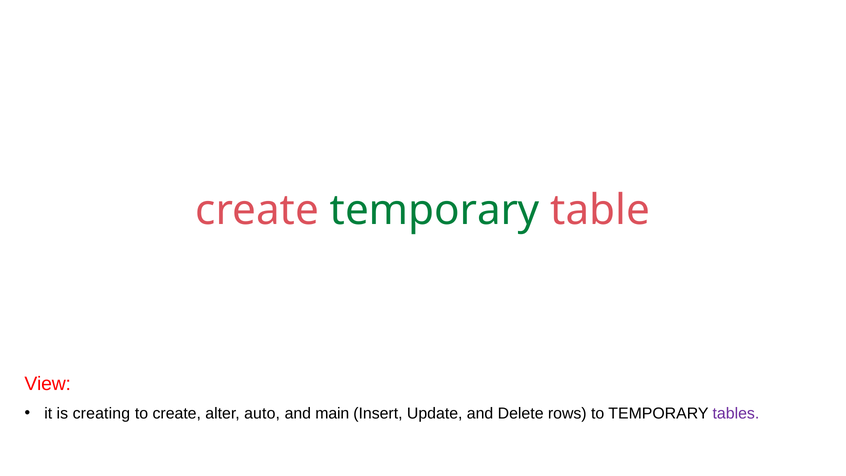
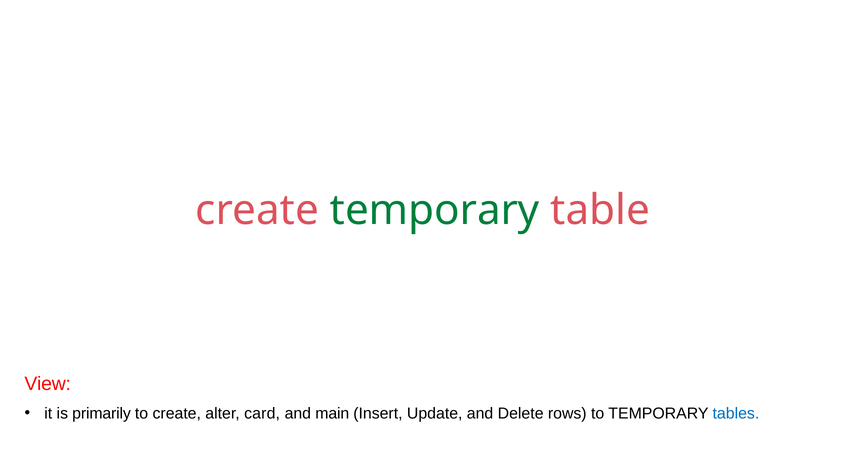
creating: creating -> primarily
auto: auto -> card
tables colour: purple -> blue
